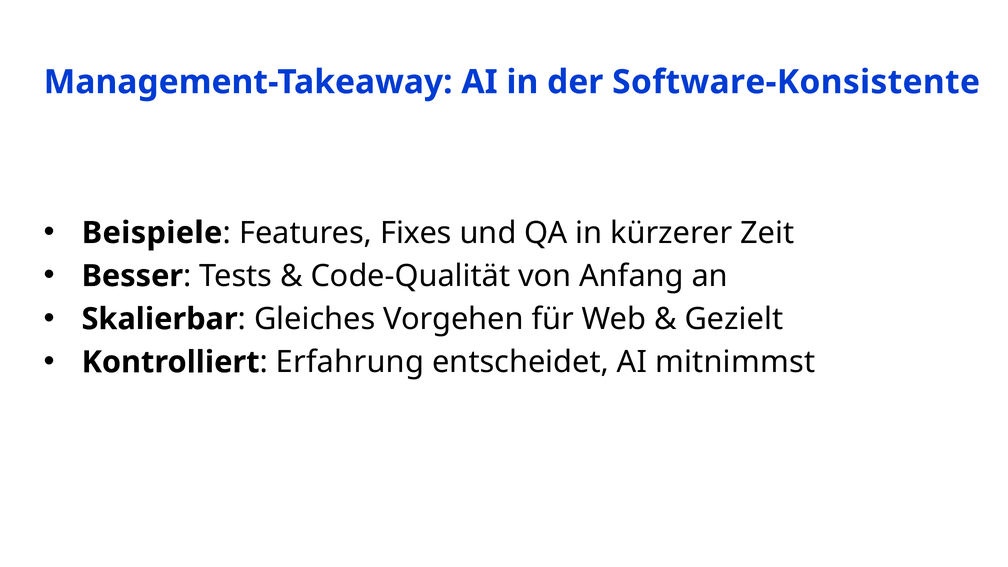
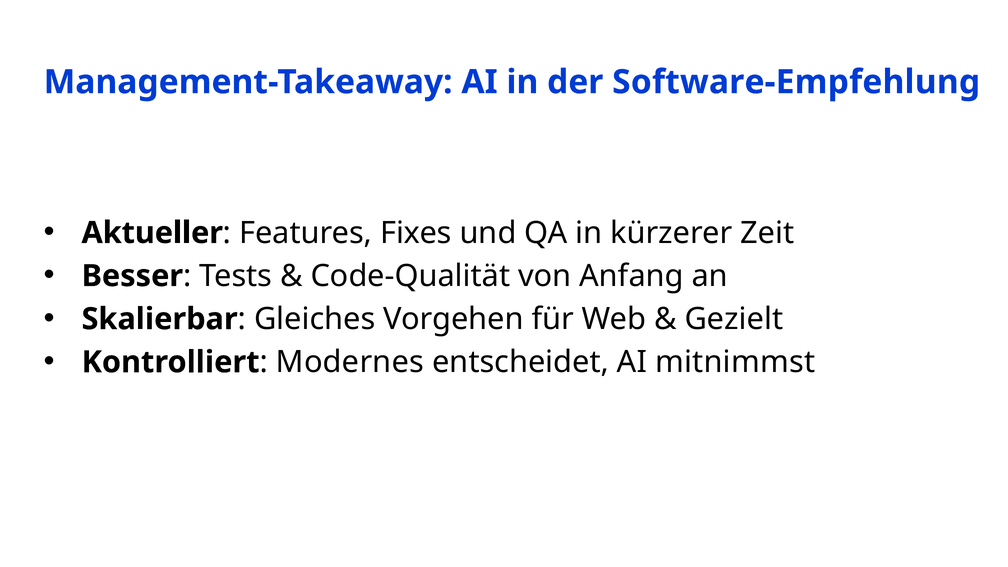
Software-Konsistente: Software-Konsistente -> Software-Empfehlung
Beispiele: Beispiele -> Aktueller
Erfahrung: Erfahrung -> Modernes
